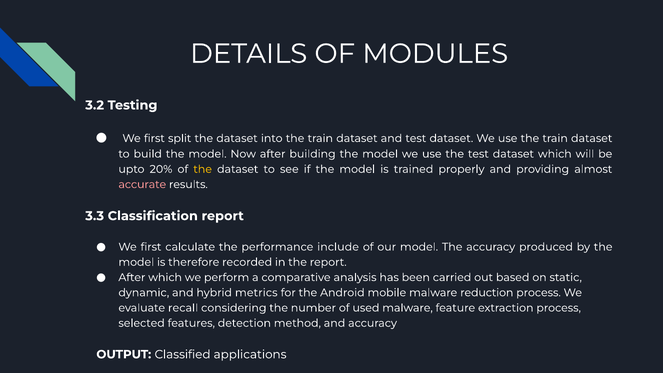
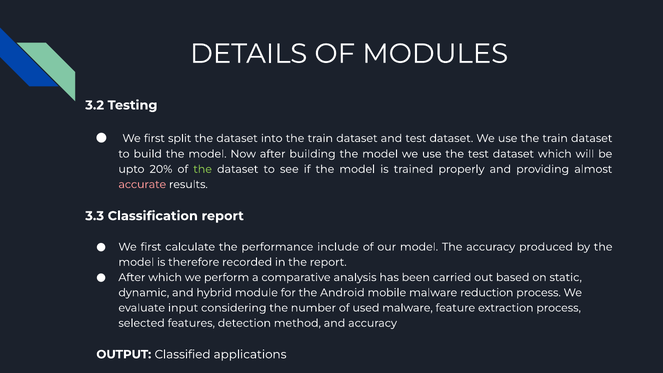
the at (203, 169) colour: yellow -> light green
metrics: metrics -> module
recall: recall -> input
